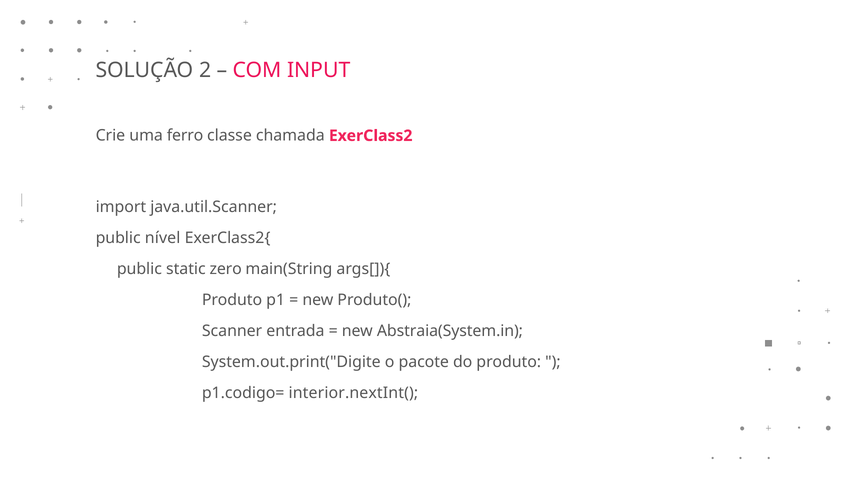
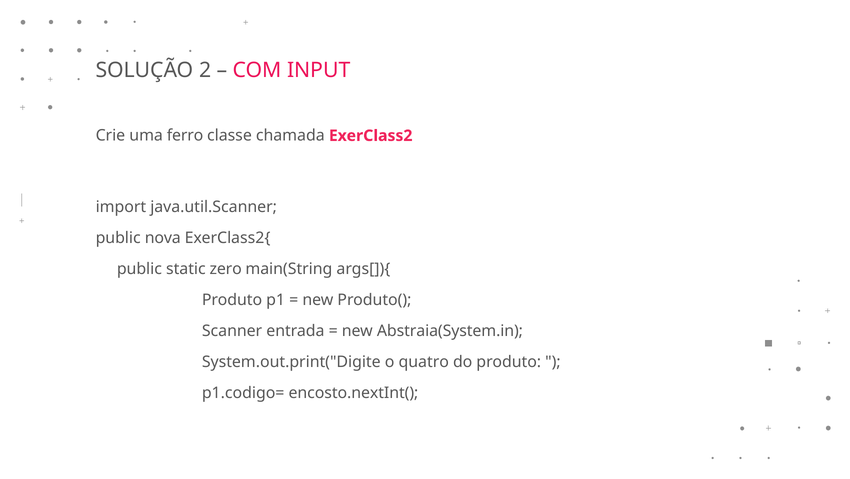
nível: nível -> nova
pacote: pacote -> quatro
interior.nextInt(: interior.nextInt( -> encosto.nextInt(
